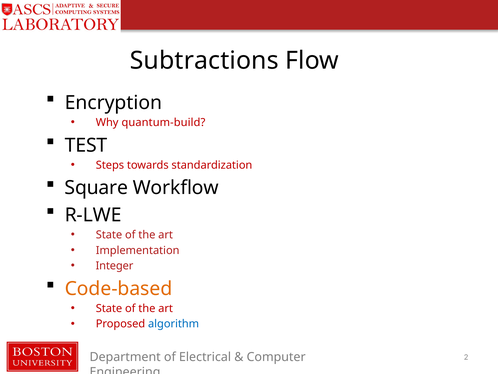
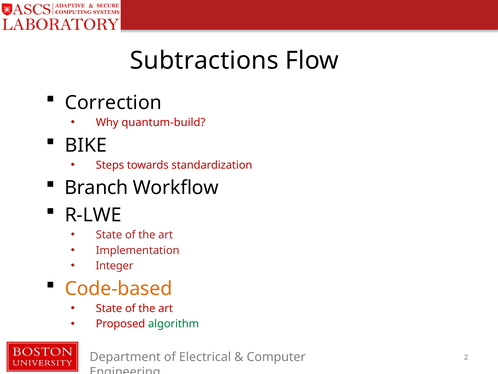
Encryption: Encryption -> Correction
TEST: TEST -> BIKE
Square: Square -> Branch
algorithm colour: blue -> green
